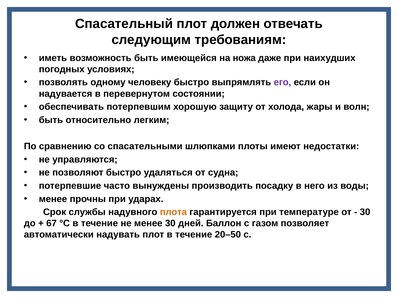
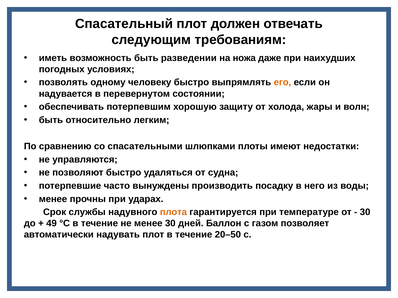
имеющейся: имеющейся -> разведении
его colour: purple -> orange
67: 67 -> 49
